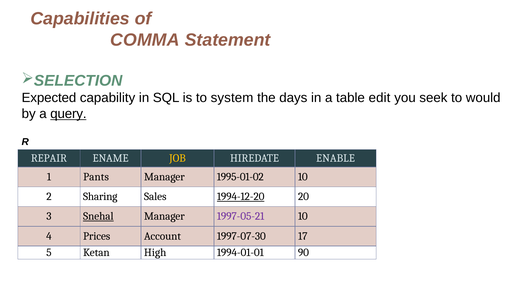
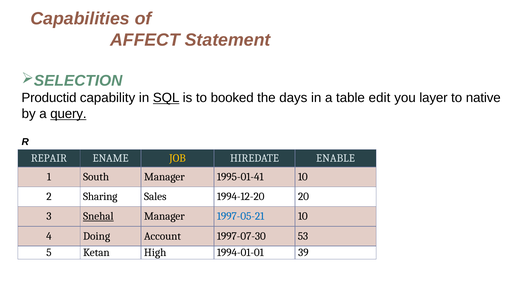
COMMA: COMMA -> AFFECT
Expected: Expected -> Productid
SQL underline: none -> present
system: system -> booked
seek: seek -> layer
would: would -> native
Pants: Pants -> South
1995-01-02: 1995-01-02 -> 1995-01-41
1994-12-20 underline: present -> none
1997-05-21 colour: purple -> blue
Prices: Prices -> Doing
17: 17 -> 53
90: 90 -> 39
